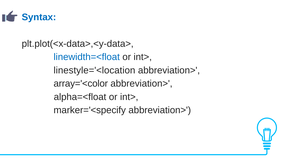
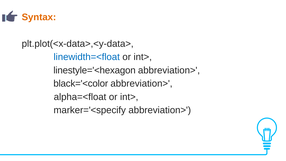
Syntax colour: blue -> orange
linestyle='<location: linestyle='<location -> linestyle='<hexagon
array='<color: array='<color -> black='<color
